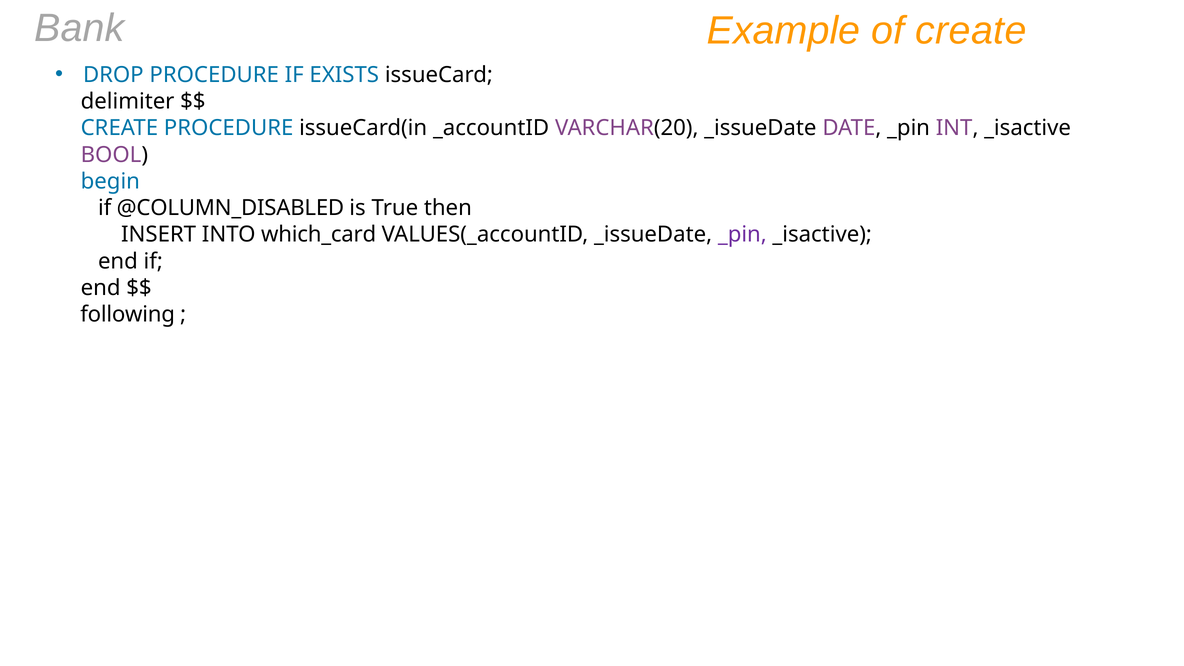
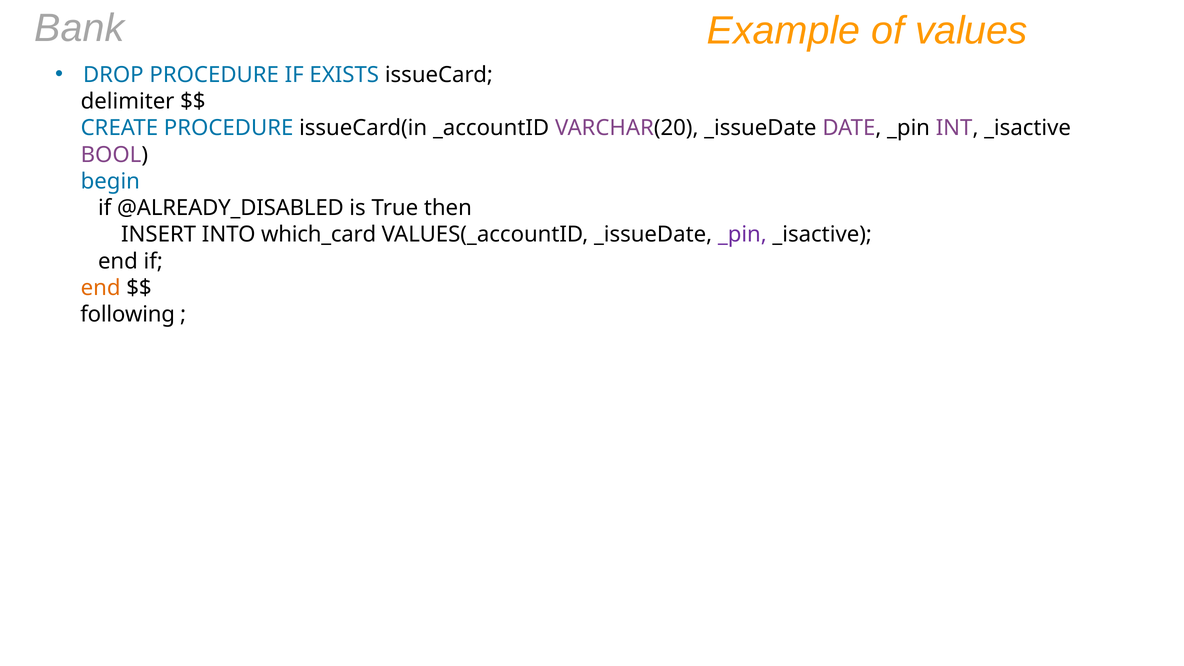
of create: create -> values
@COLUMN_DISABLED: @COLUMN_DISABLED -> @ALREADY_DISABLED
end at (101, 288) colour: black -> orange
